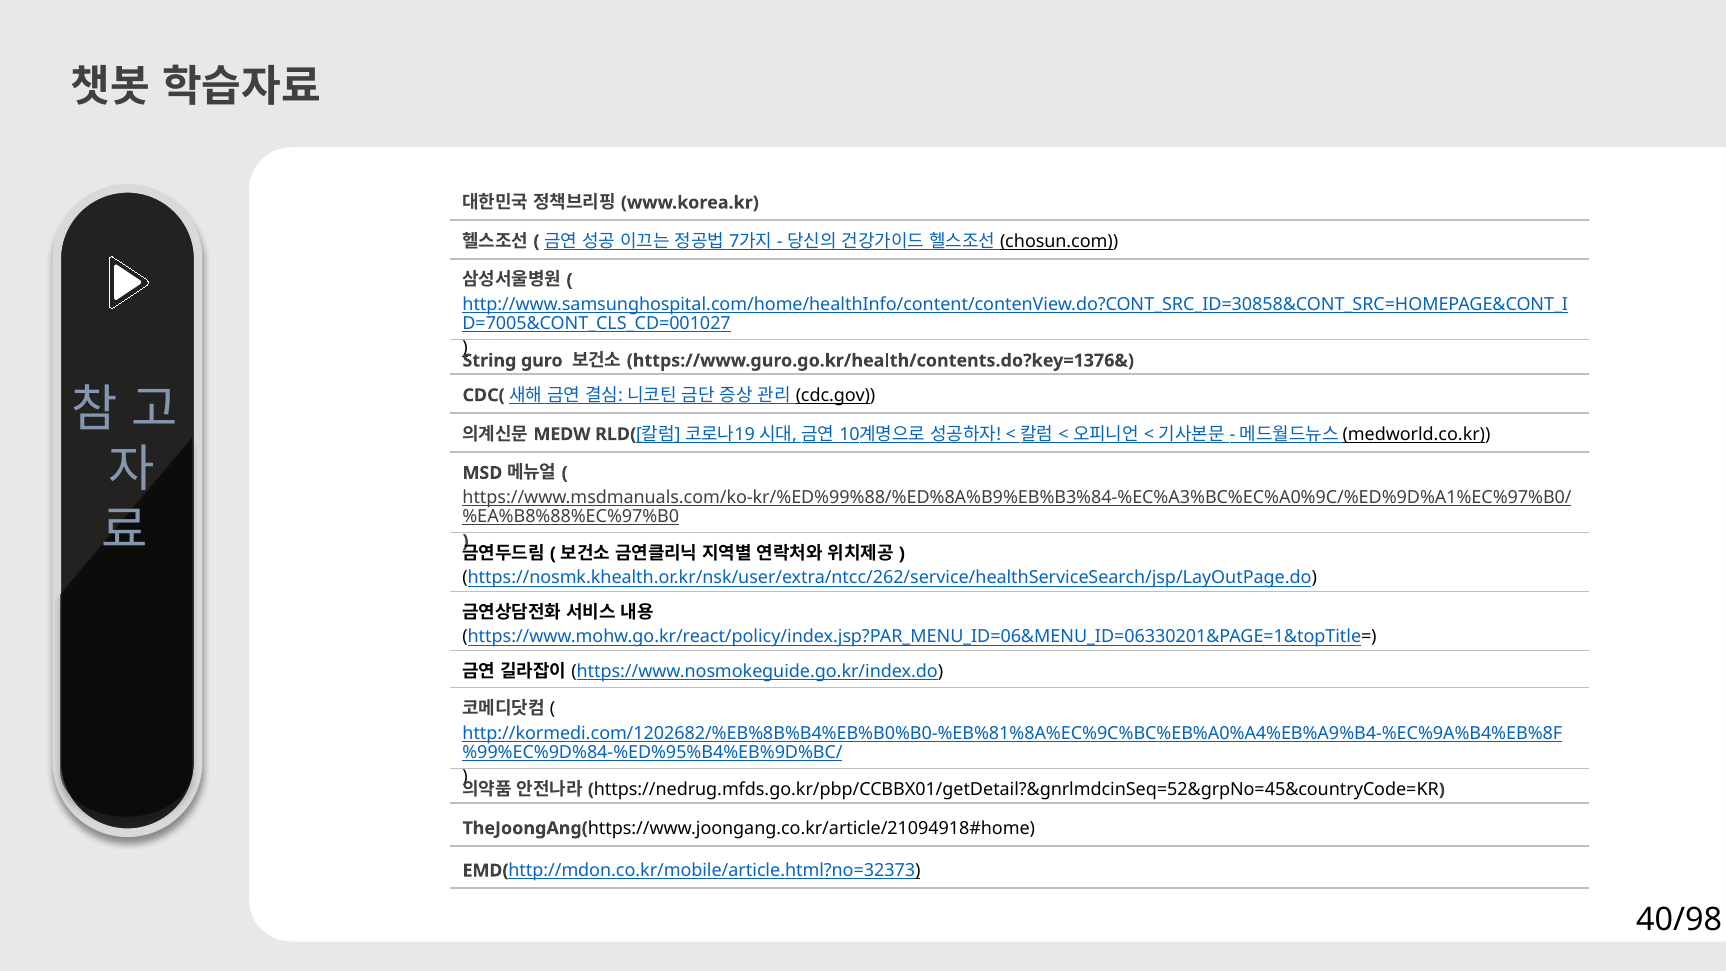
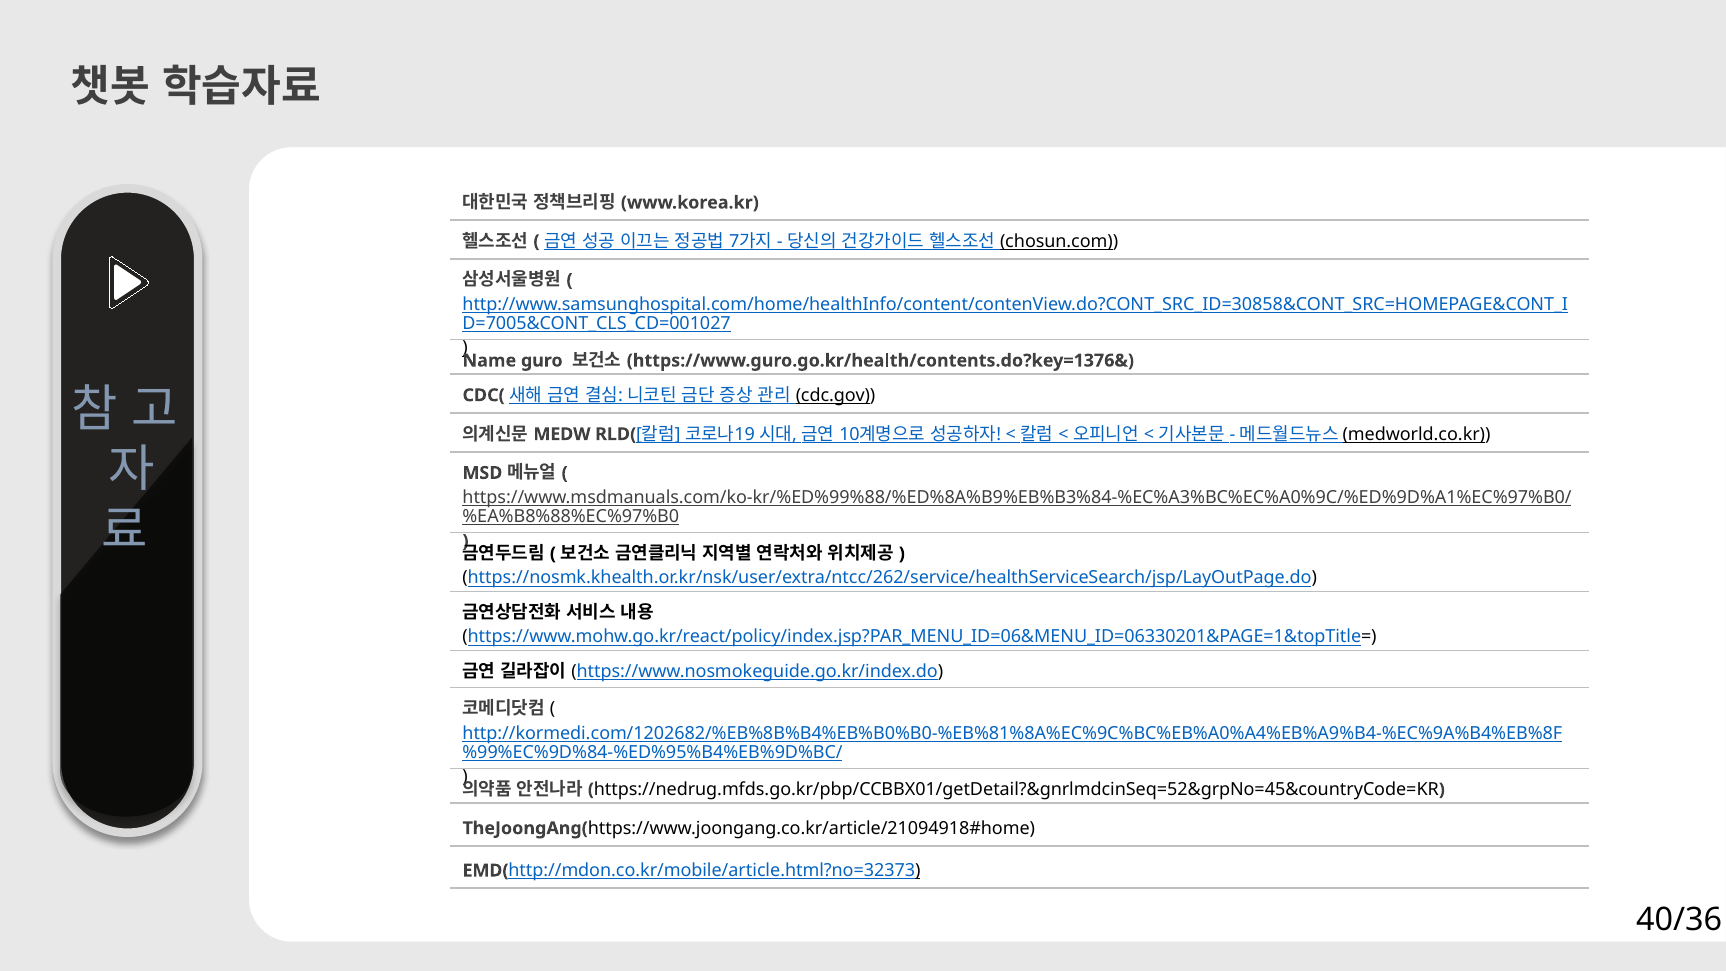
String: String -> Name
40/98: 40/98 -> 40/36
